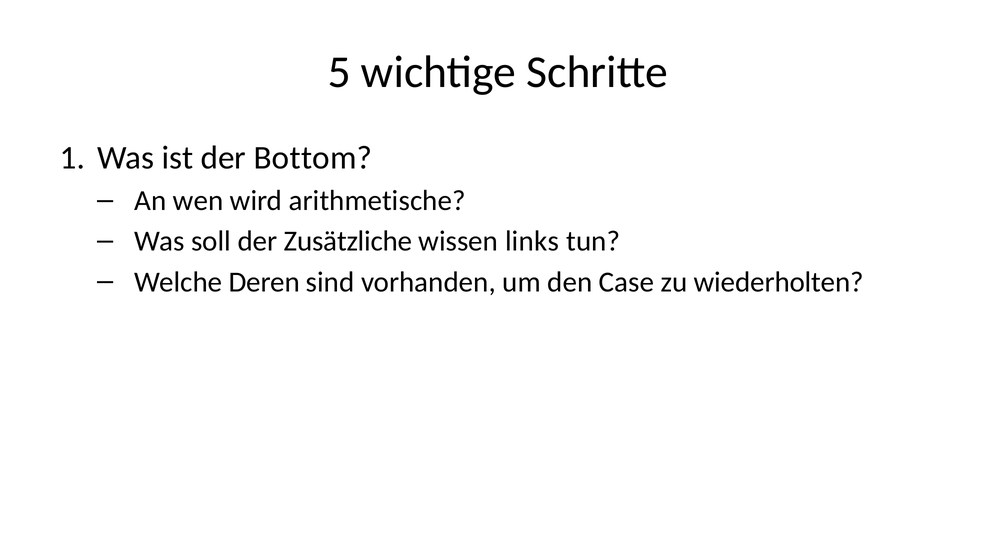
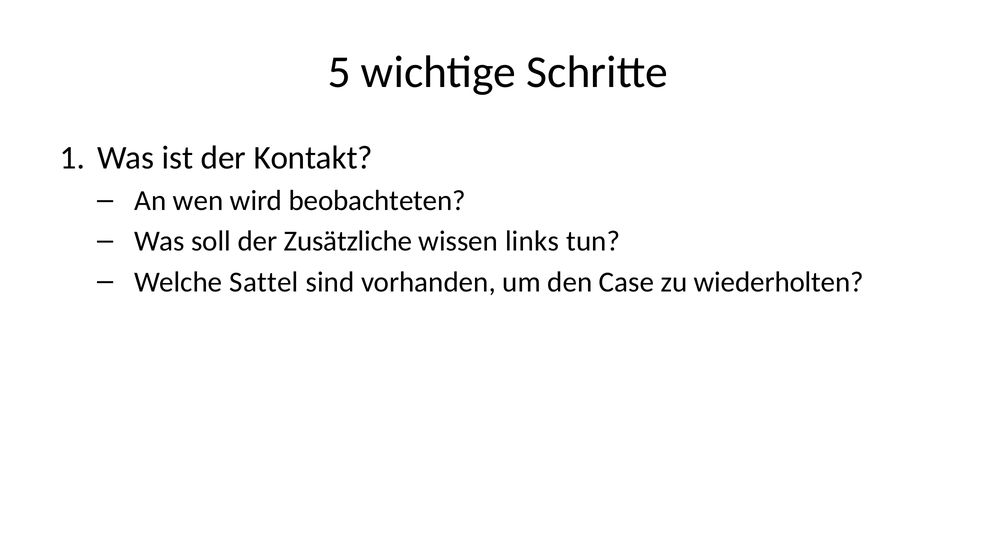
Bottom: Bottom -> Kontakt
arithmetische: arithmetische -> beobachteten
Deren: Deren -> Sattel
